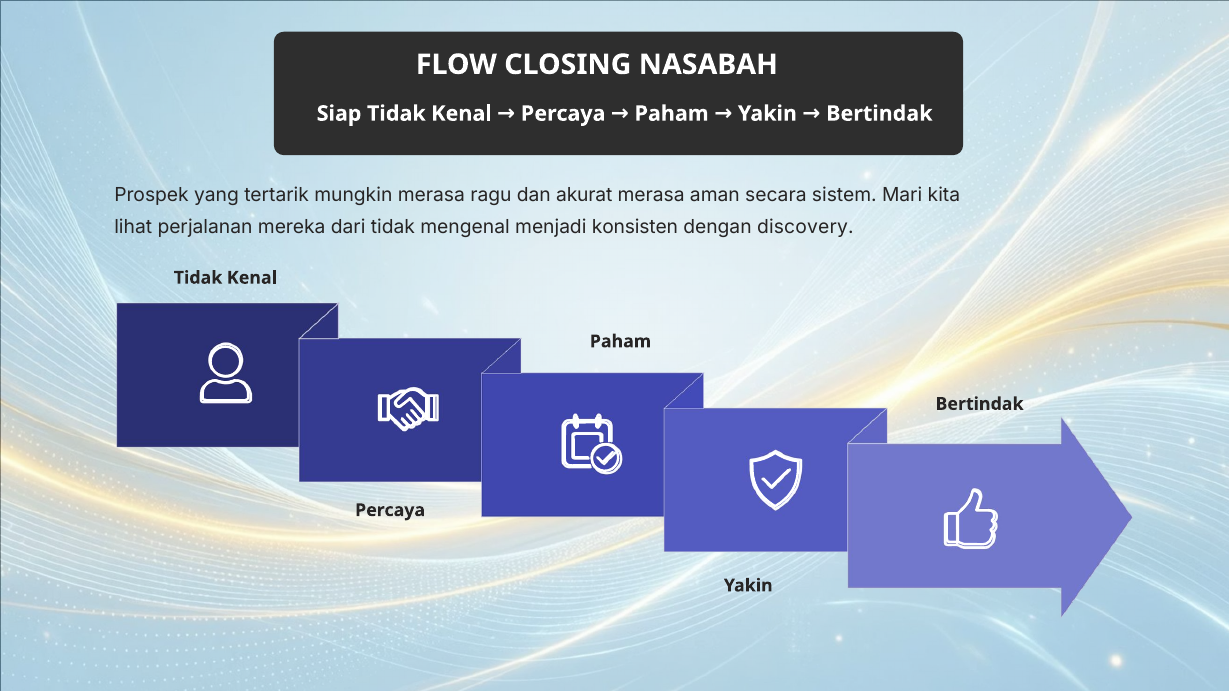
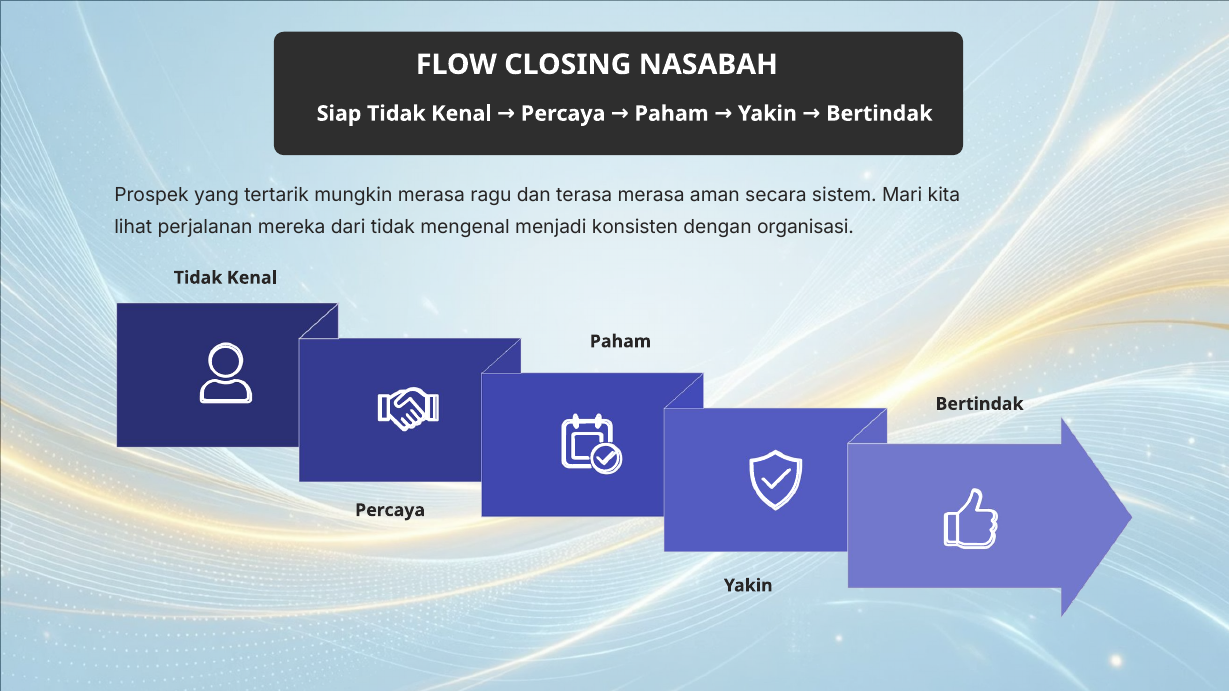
akurat: akurat -> terasa
discovery: discovery -> organisasi
